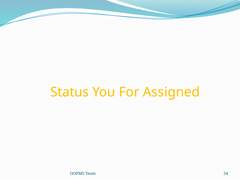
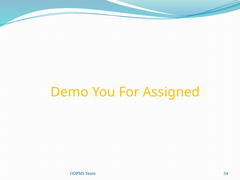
Status: Status -> Demo
